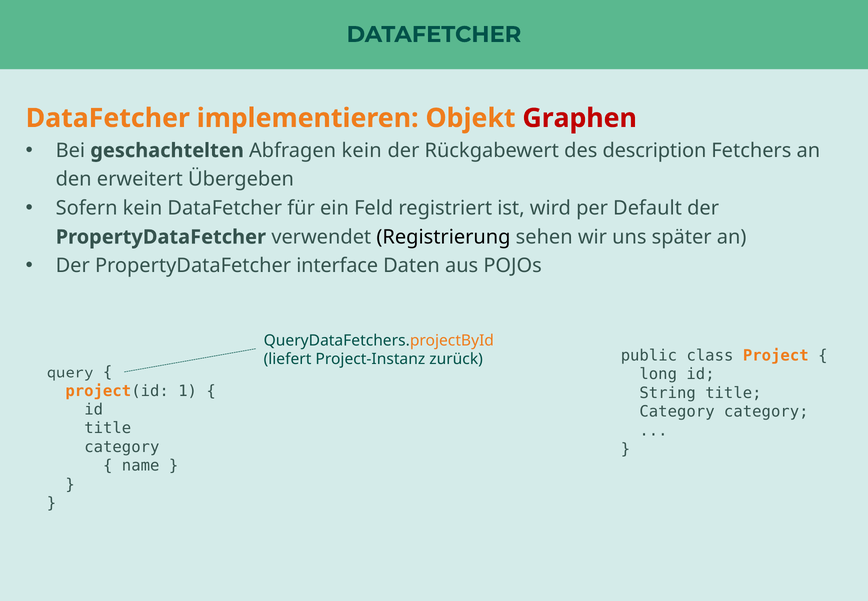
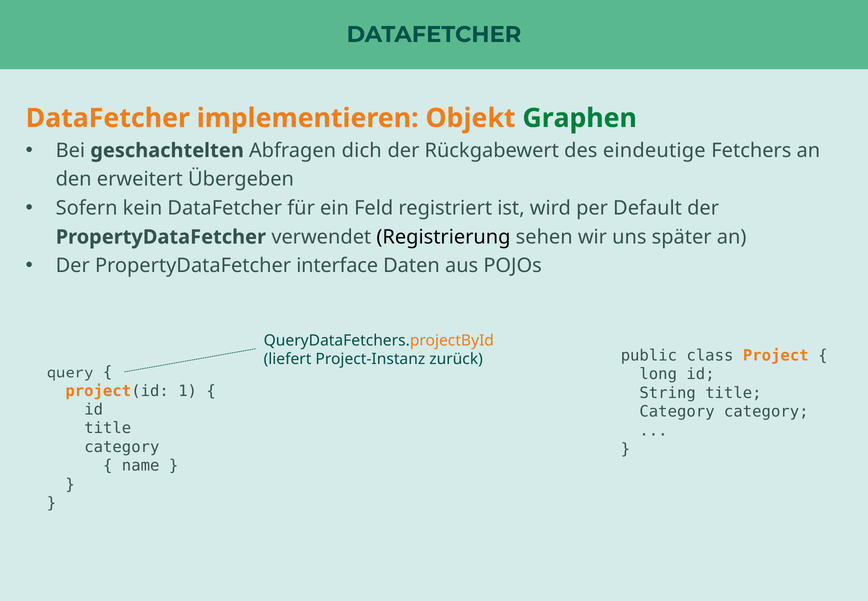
Graphen colour: red -> green
Abfragen kein: kein -> dich
description: description -> eindeutige
